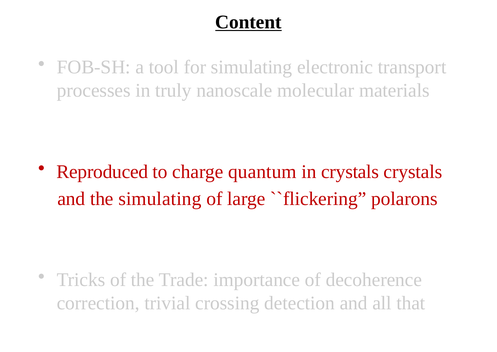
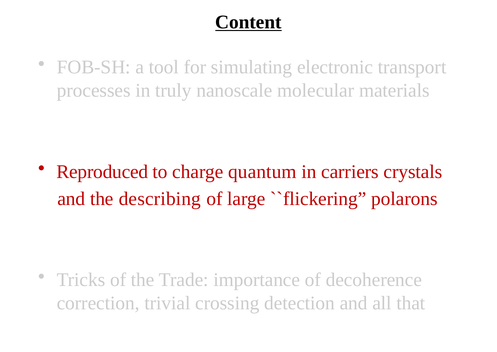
in crystals: crystals -> carriers
the simulating: simulating -> describing
